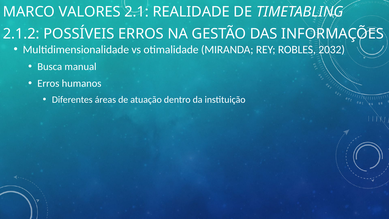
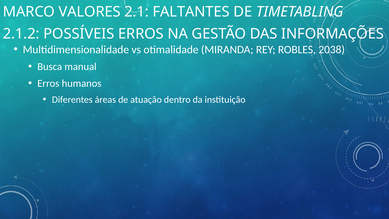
REALIDADE: REALIDADE -> FALTANTES
2032: 2032 -> 2038
